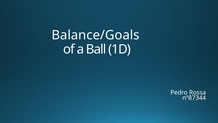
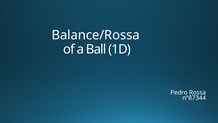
Balance/Goals: Balance/Goals -> Balance/Rossa
